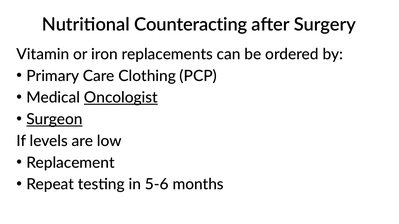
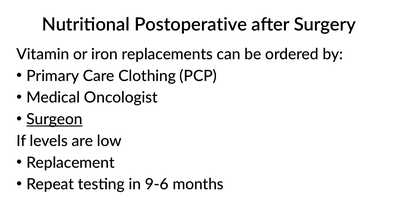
Counteracting: Counteracting -> Postoperative
Oncologist underline: present -> none
5-6: 5-6 -> 9-6
